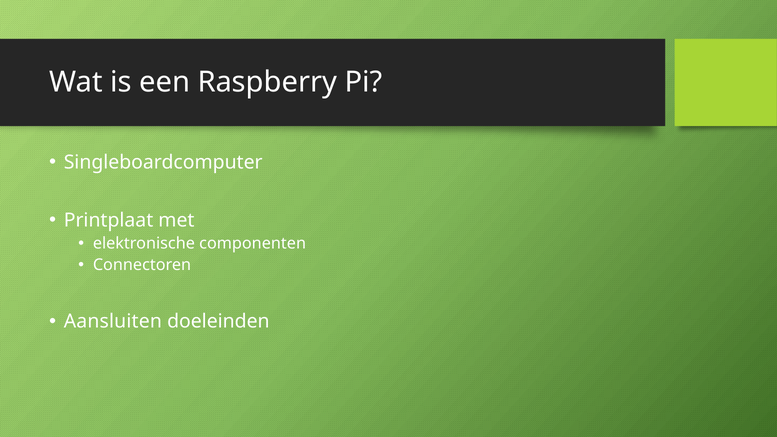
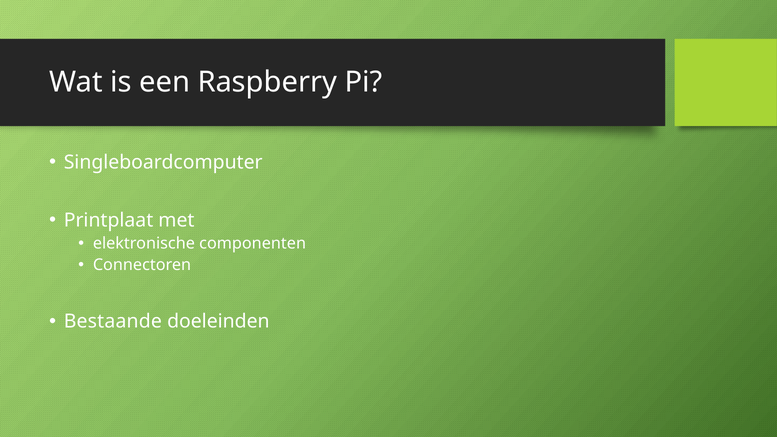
Aansluiten: Aansluiten -> Bestaande
